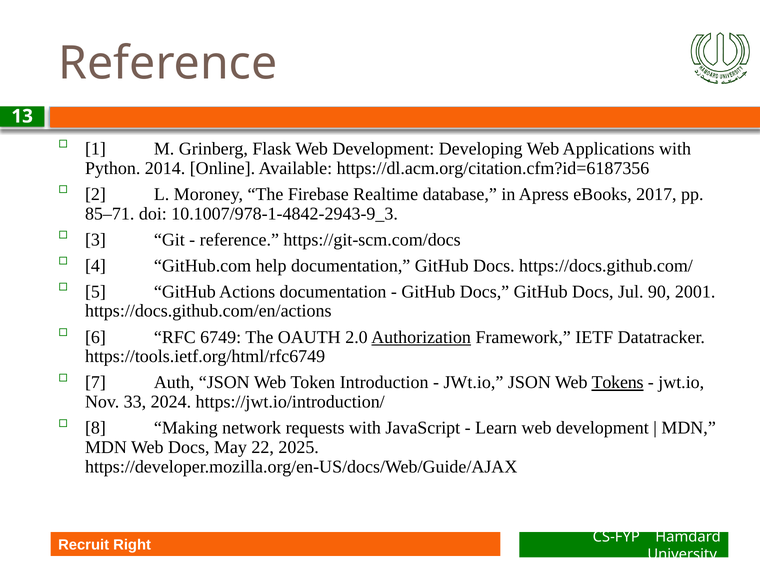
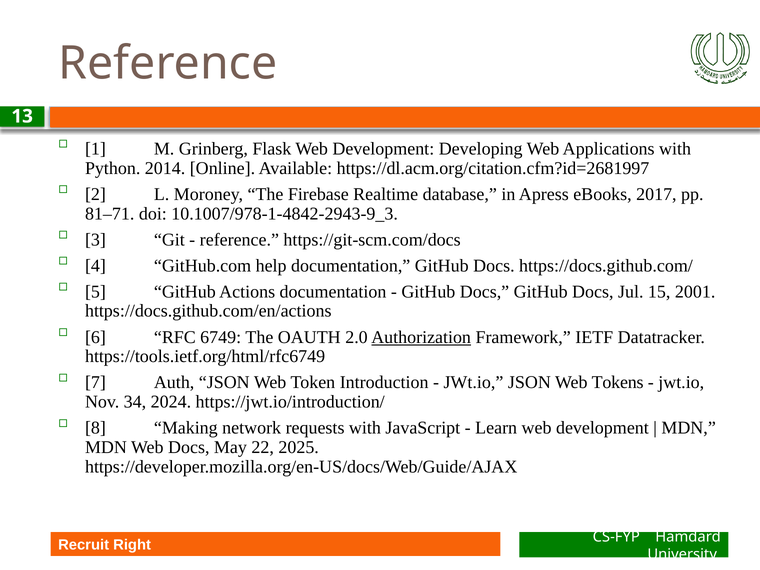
https://dl.acm.org/citation.cfm?id=6187356: https://dl.acm.org/citation.cfm?id=6187356 -> https://dl.acm.org/citation.cfm?id=2681997
85–71: 85–71 -> 81–71
90: 90 -> 15
Tokens underline: present -> none
33: 33 -> 34
